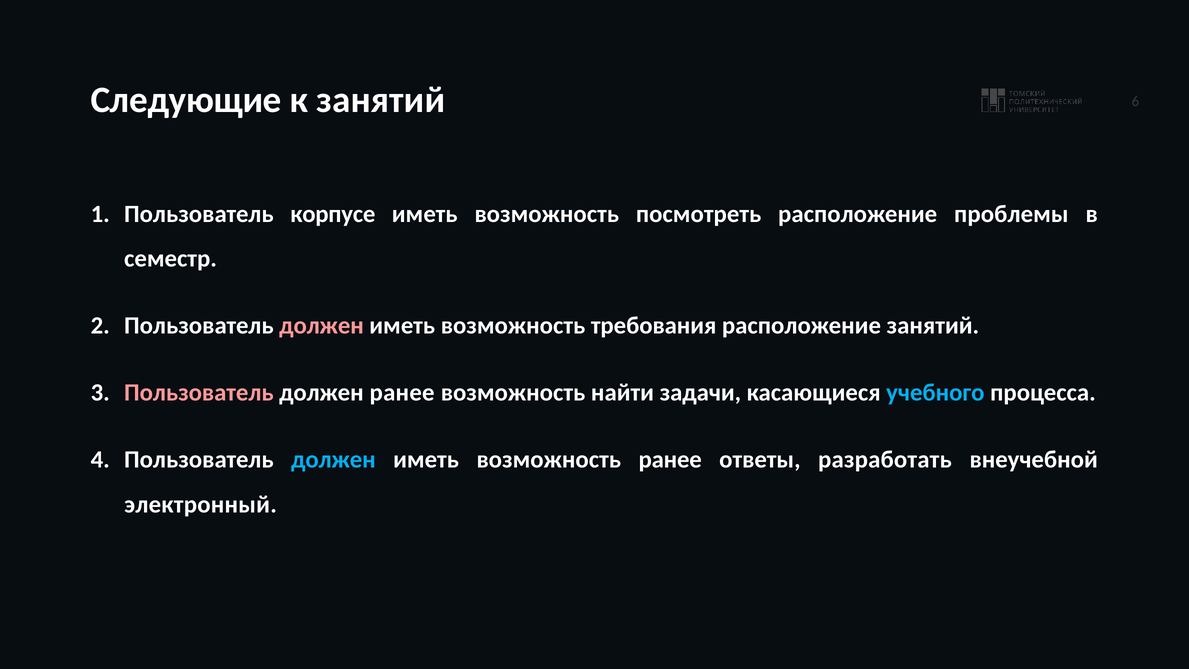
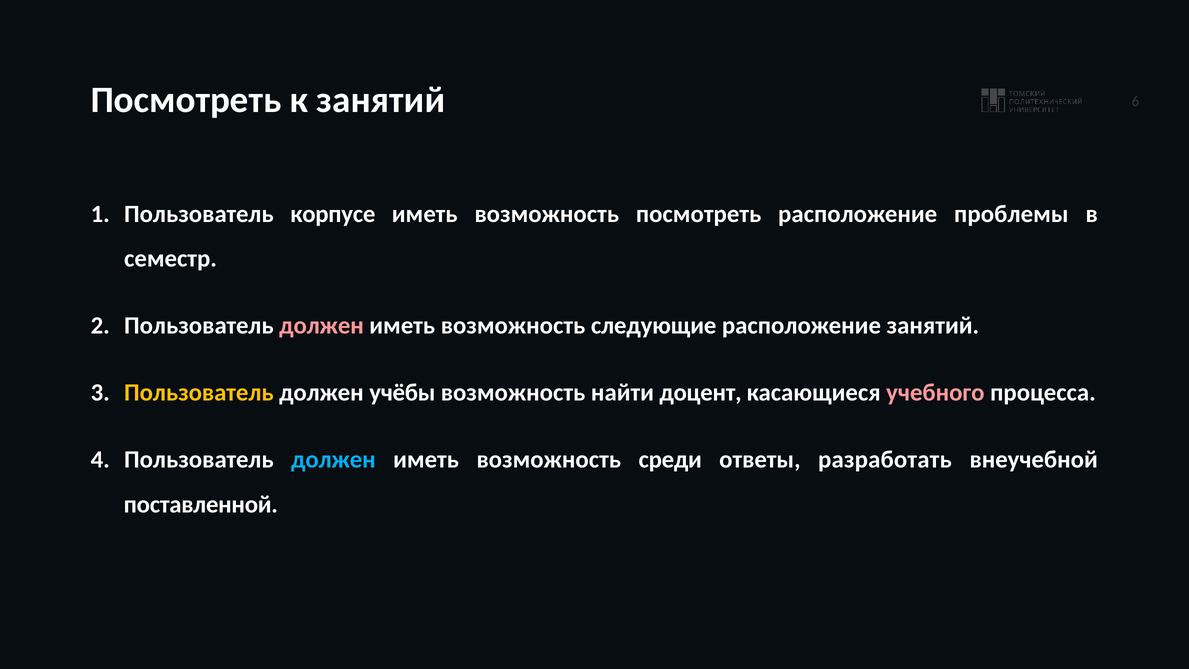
Следующие at (186, 100): Следующие -> Посмотреть
требования: требования -> следующие
Пользователь at (199, 393) colour: pink -> yellow
должен ранее: ранее -> учёбы
задачи: задачи -> доцент
учебного colour: light blue -> pink
возможность ранее: ранее -> среди
электронный: электронный -> поставленной
